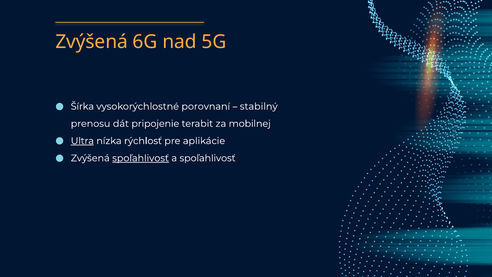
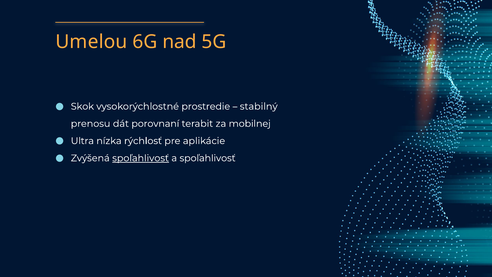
Zvýšená at (92, 42): Zvýšená -> Umelou
Šírka: Šírka -> Skok
porovnaní: porovnaní -> prostredie
pripojenie: pripojenie -> porovnaní
Ultra underline: present -> none
